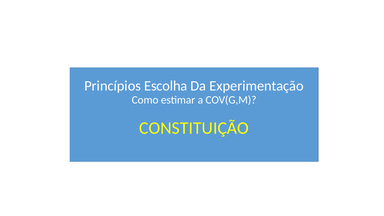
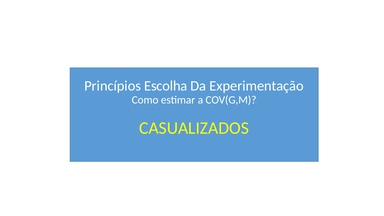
CONSTITUIÇÃO: CONSTITUIÇÃO -> CASUALIZADOS
